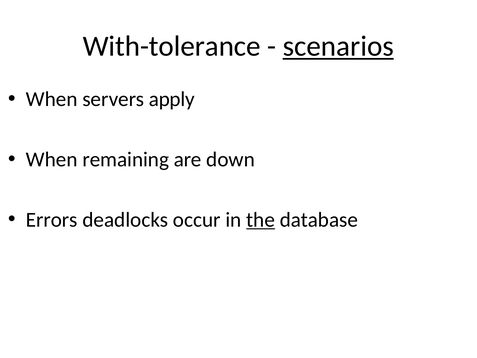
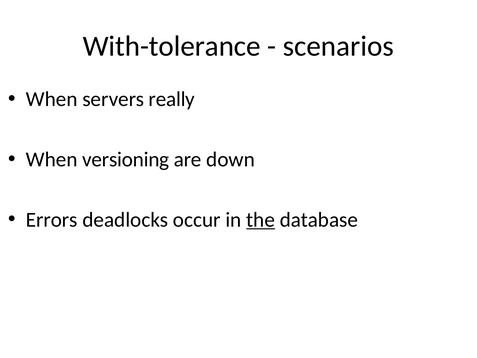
scenarios underline: present -> none
apply: apply -> really
remaining: remaining -> versioning
